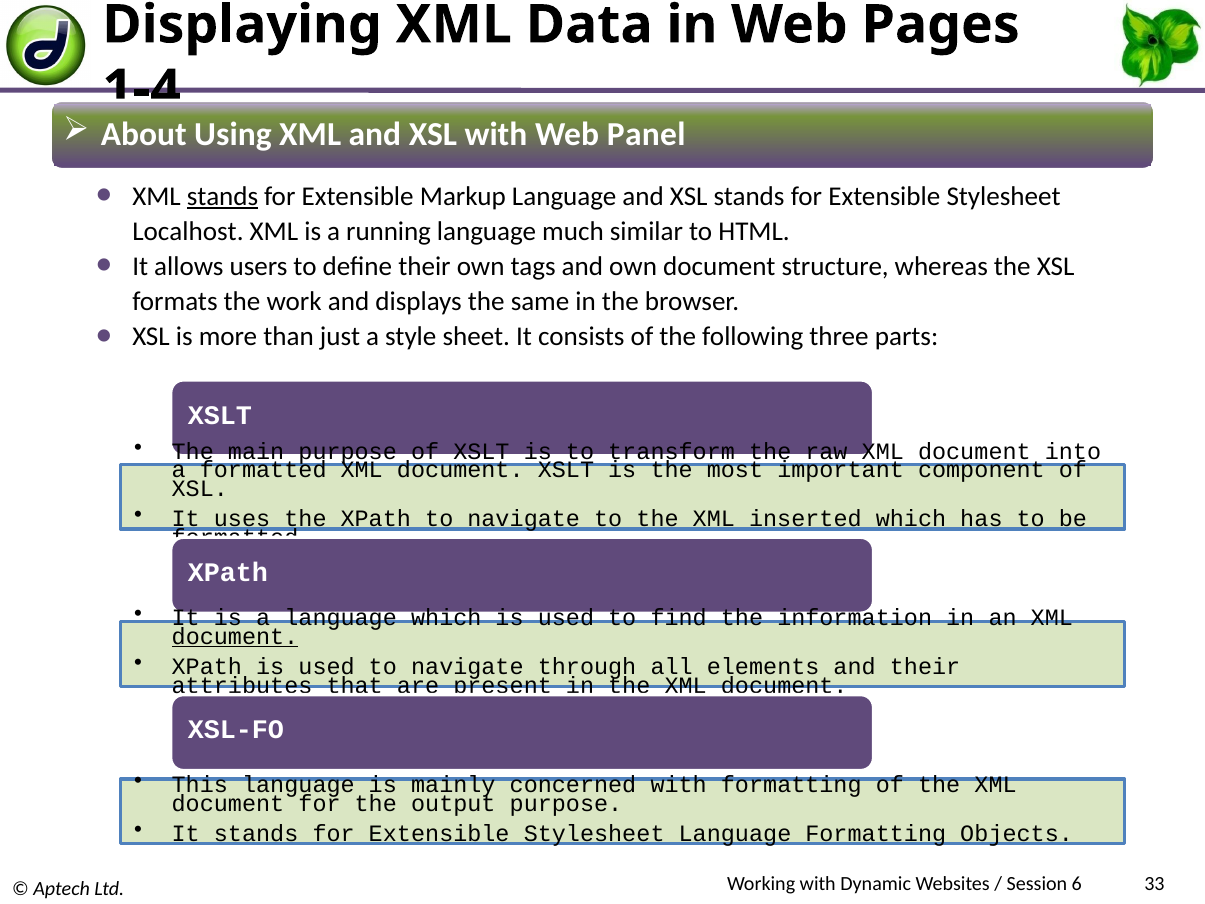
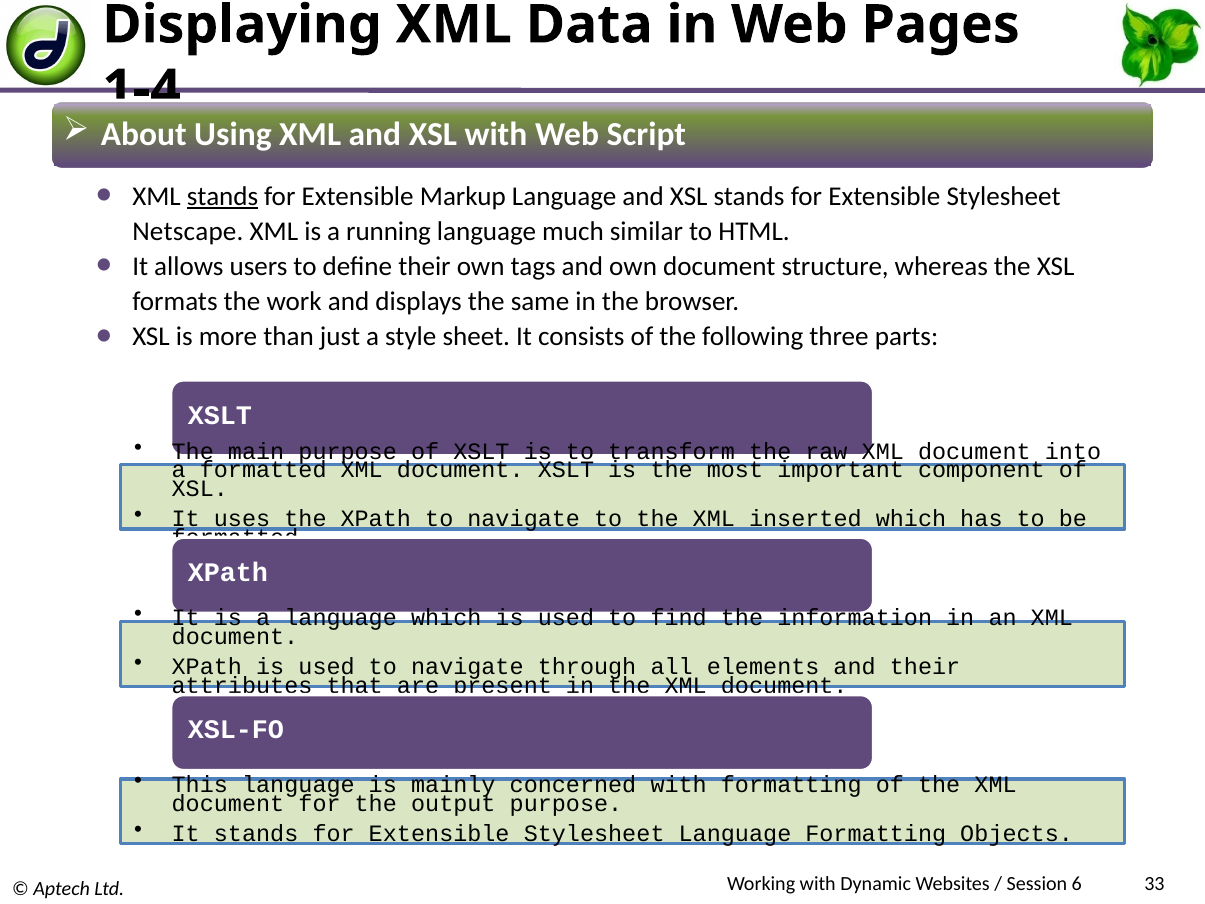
Panel: Panel -> Script
Localhost: Localhost -> Netscape
document at (235, 636) underline: present -> none
